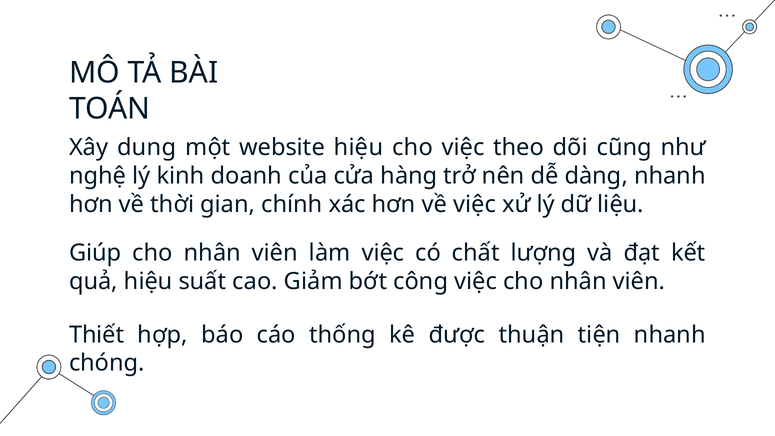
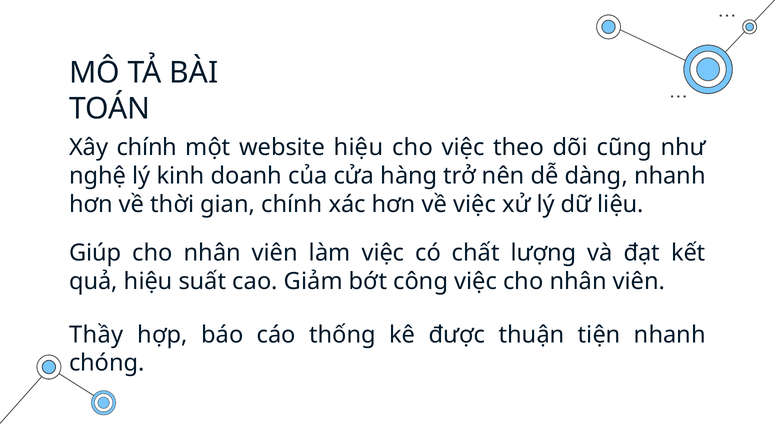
Xây dung: dung -> chính
Thiết: Thiết -> Thầy
